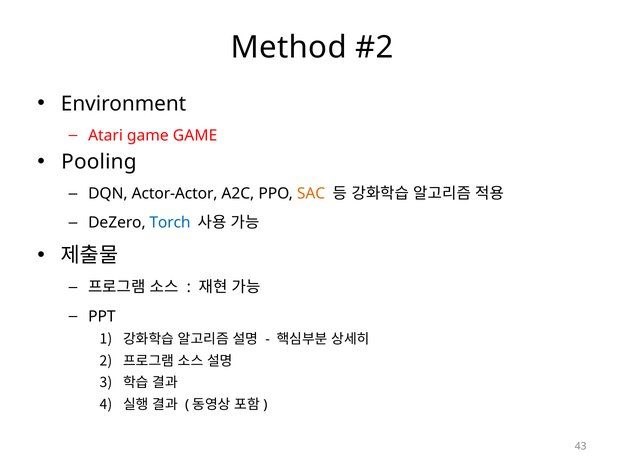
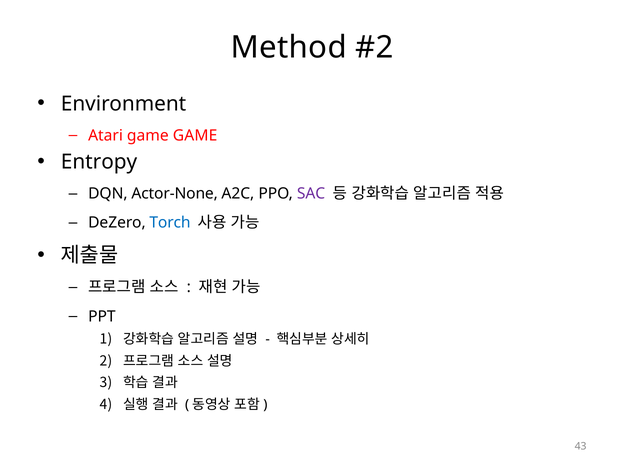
Pooling: Pooling -> Entropy
Actor-Actor: Actor-Actor -> Actor-None
SAC colour: orange -> purple
